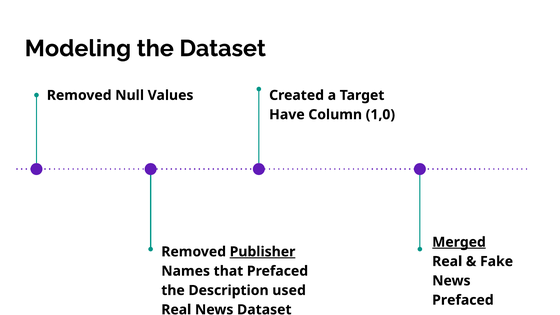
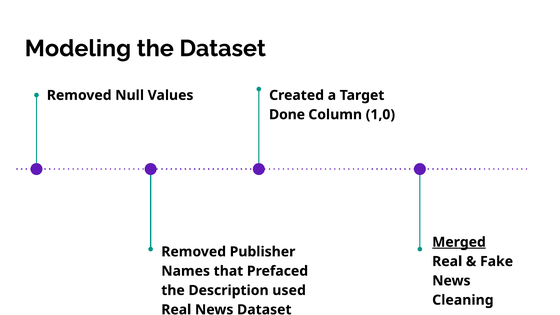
Have: Have -> Done
Publisher underline: present -> none
Prefaced at (463, 300): Prefaced -> Cleaning
